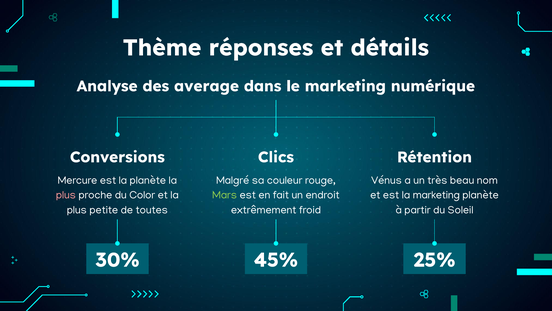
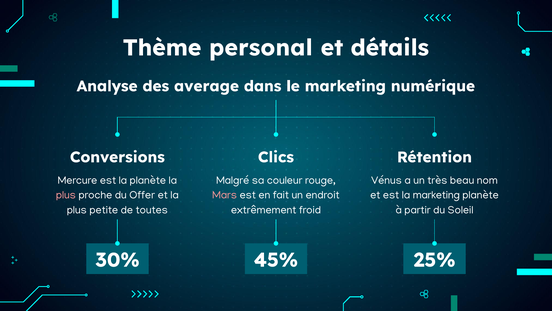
réponses: réponses -> personal
Color: Color -> Offer
Mars colour: light green -> pink
